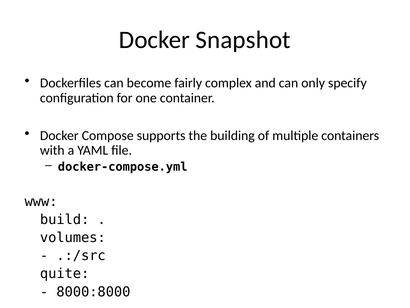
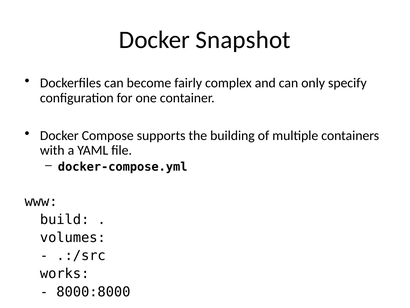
quite: quite -> works
